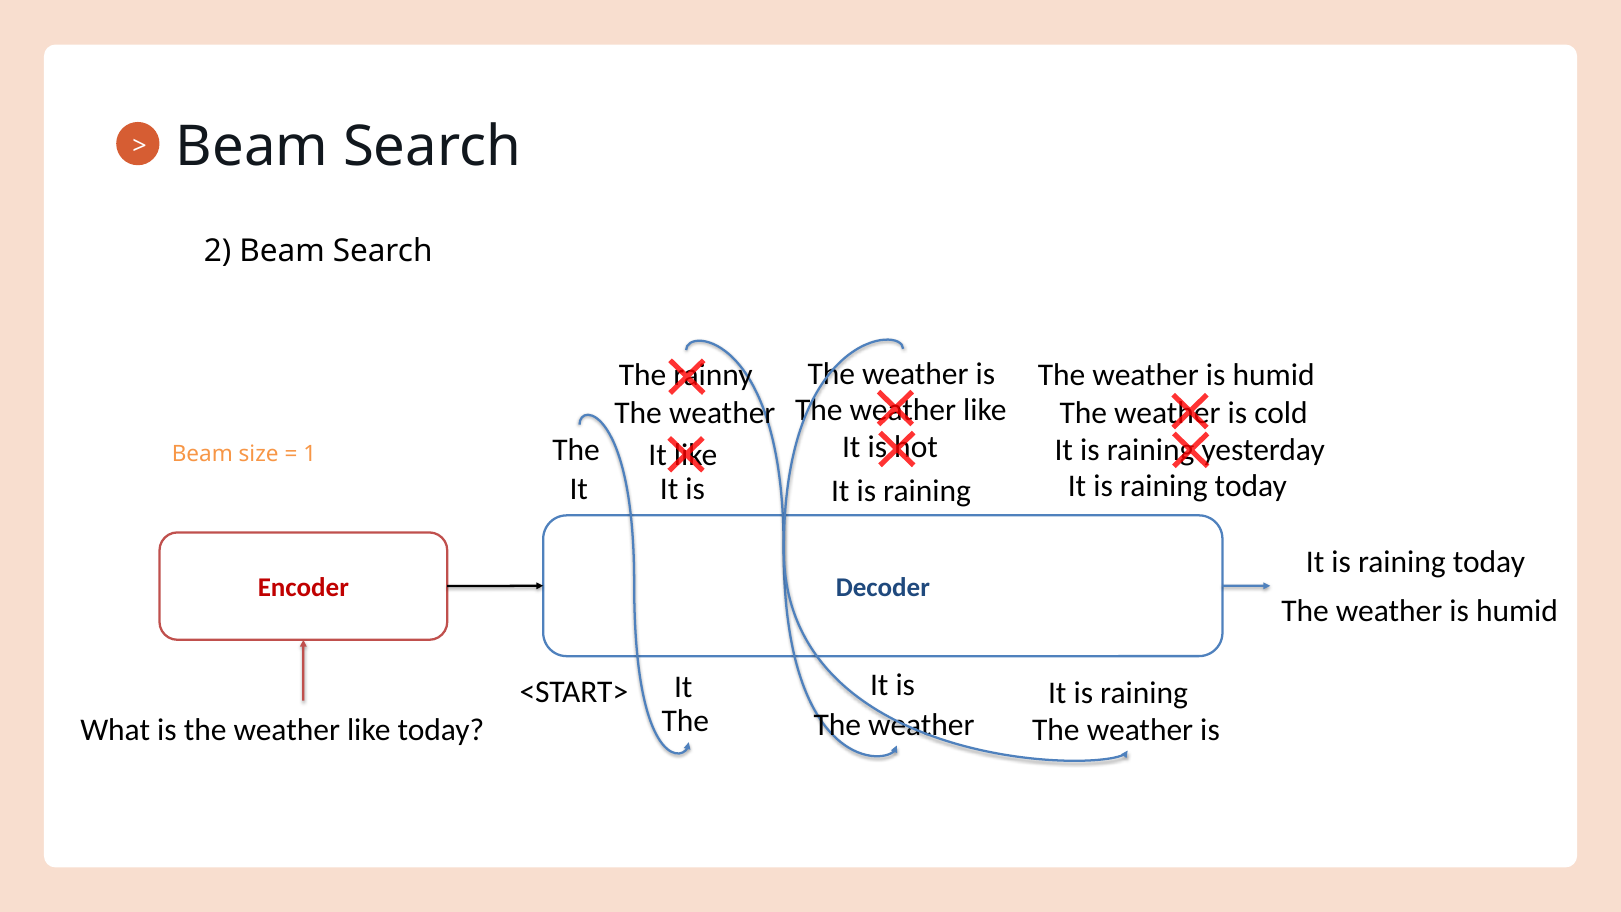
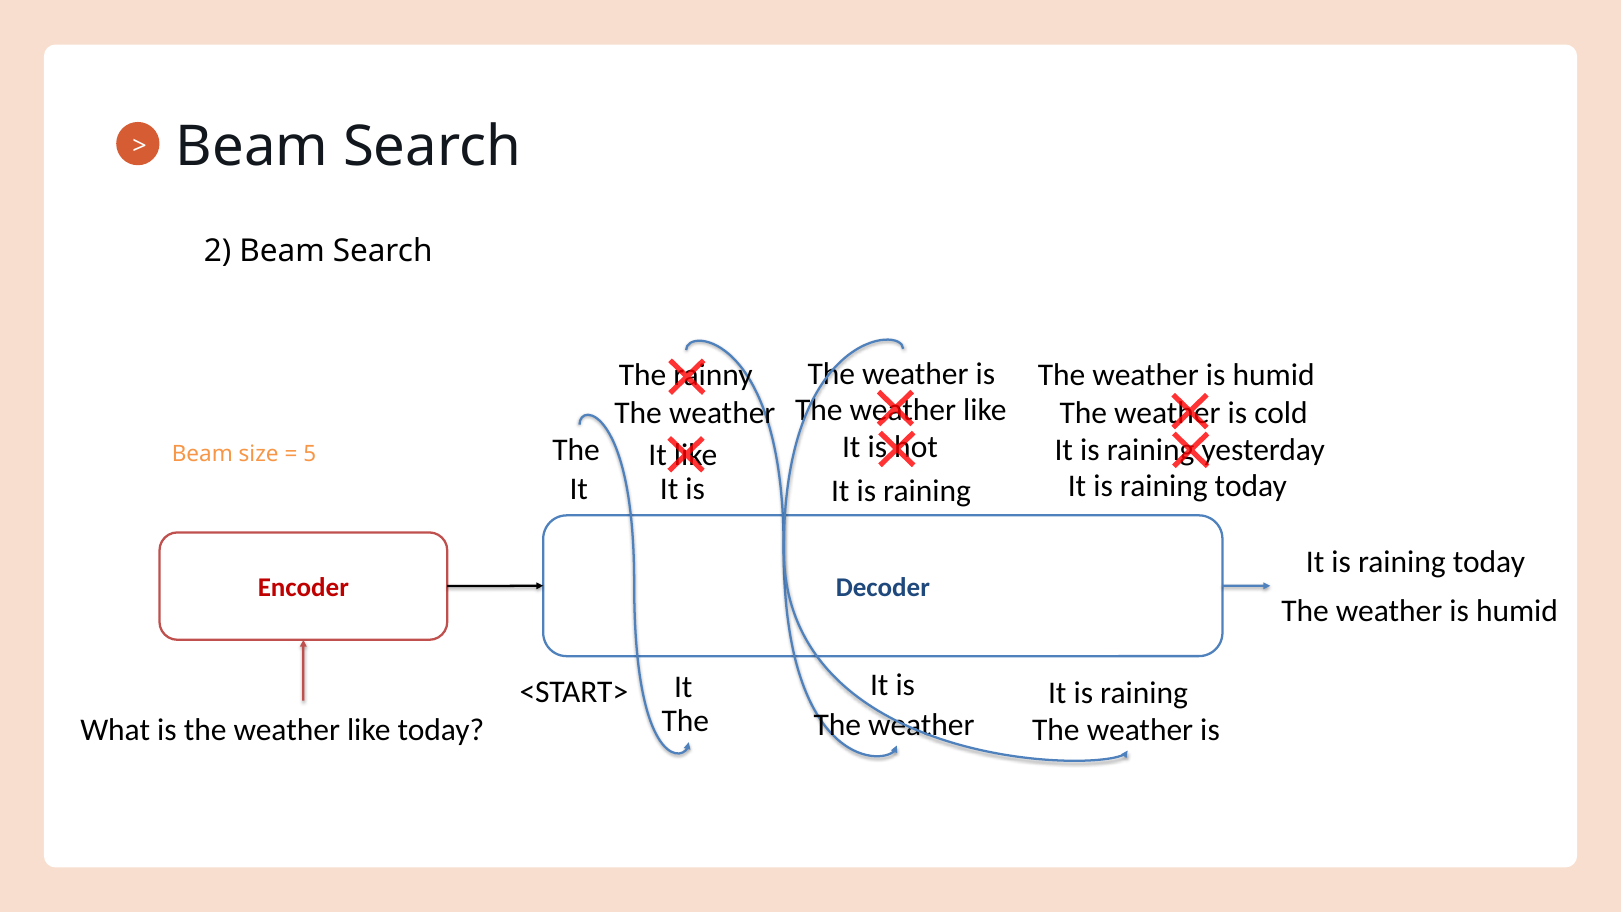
1: 1 -> 5
